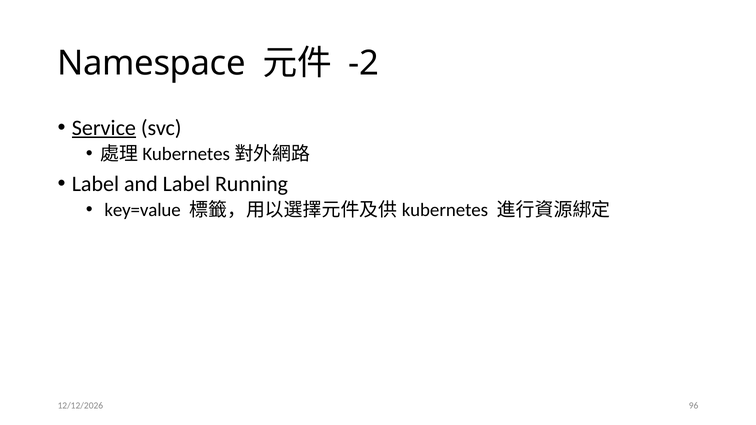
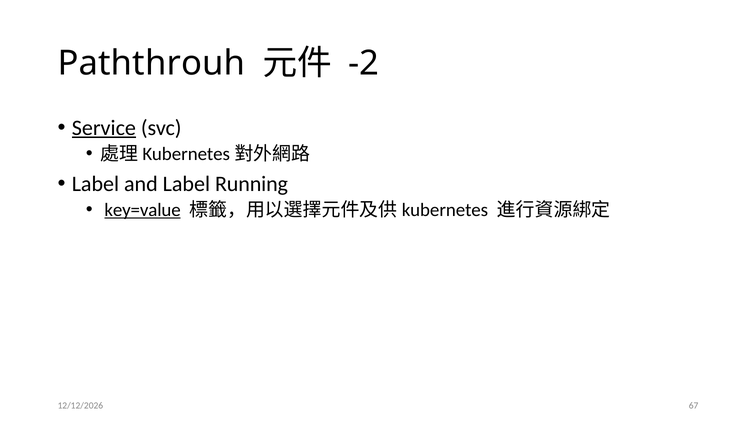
Namespace: Namespace -> Paththrouh
key=value underline: none -> present
96: 96 -> 67
